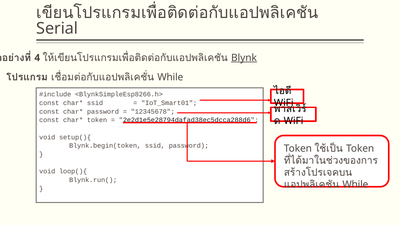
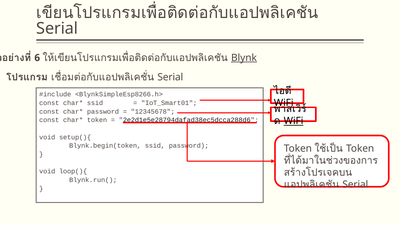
4: 4 -> 6
While at (170, 77): While -> Serial
WiFi at (294, 121) underline: none -> present
While at (355, 185): While -> Serial
